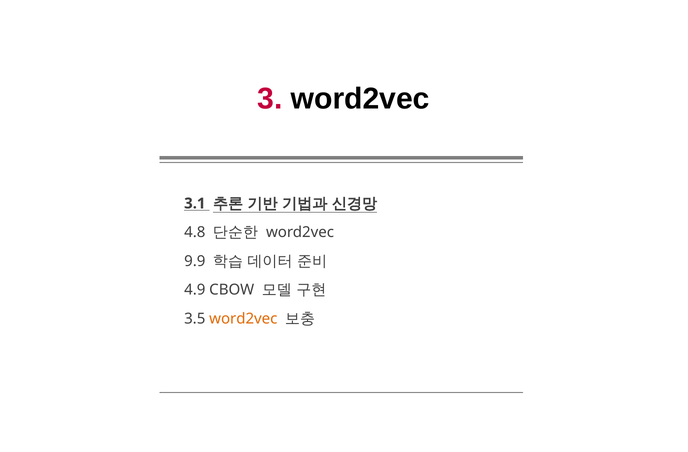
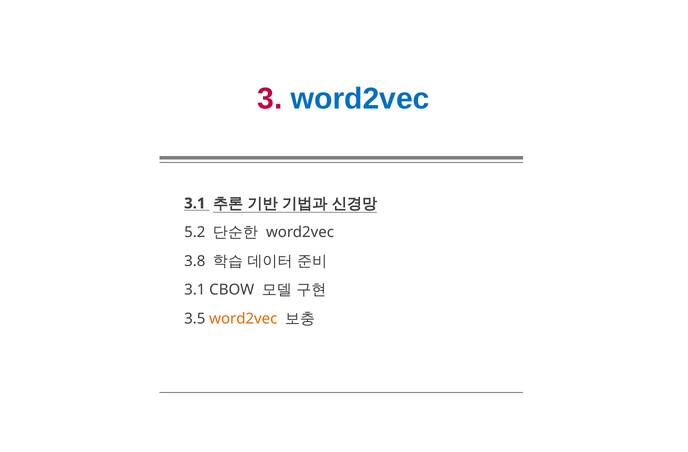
word2vec at (360, 99) colour: black -> blue
4.8: 4.8 -> 5.2
9.9: 9.9 -> 3.8
4.9 at (195, 290): 4.9 -> 3.1
